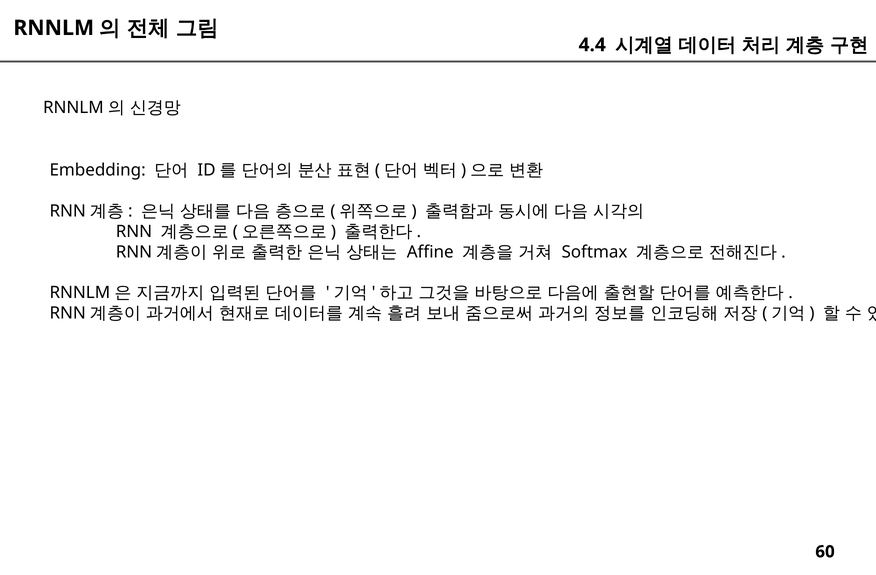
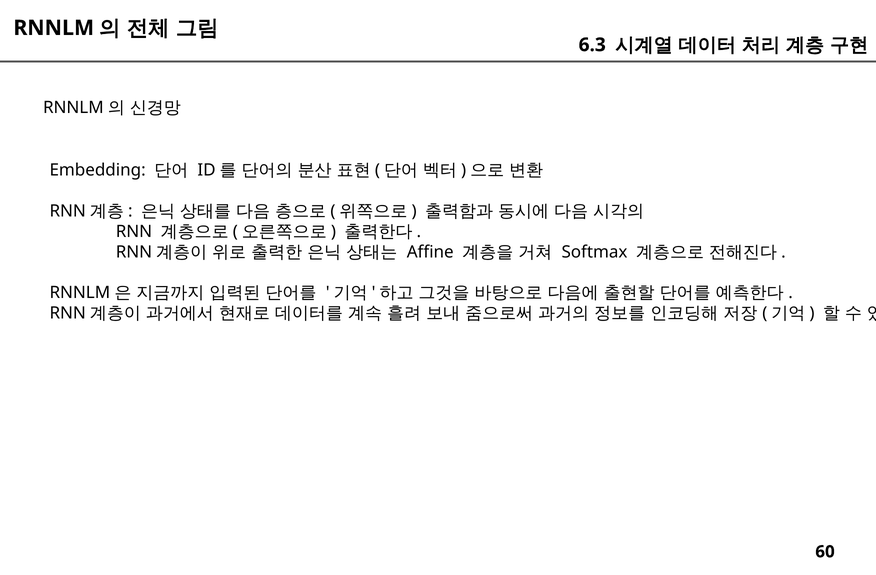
4.4: 4.4 -> 6.3
